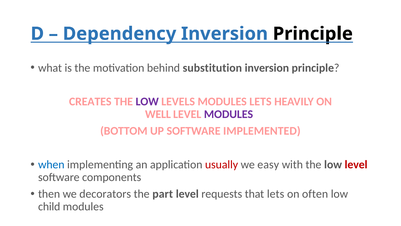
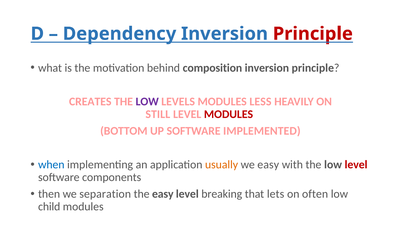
Principle at (313, 34) colour: black -> red
substitution: substitution -> composition
MODULES LETS: LETS -> LESS
WELL: WELL -> STILL
MODULES at (229, 114) colour: purple -> red
usually colour: red -> orange
decorators: decorators -> separation
the part: part -> easy
requests: requests -> breaking
